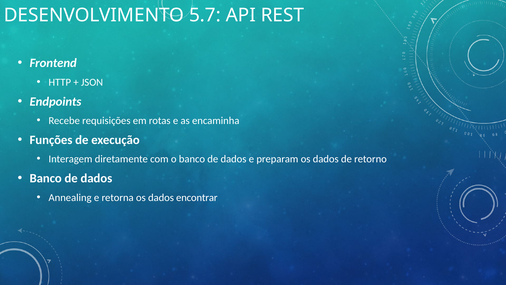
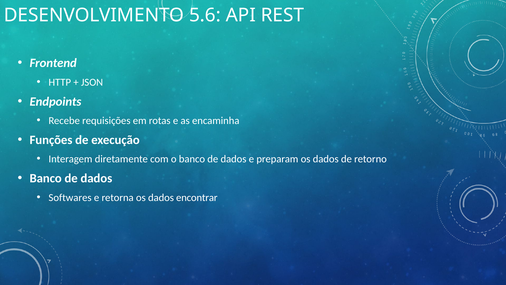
5.7: 5.7 -> 5.6
Annealing: Annealing -> Softwares
